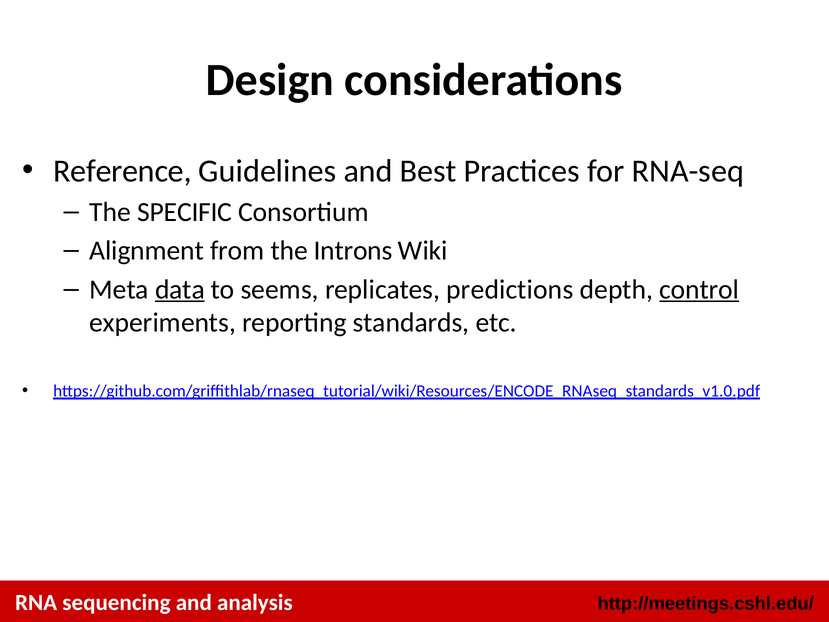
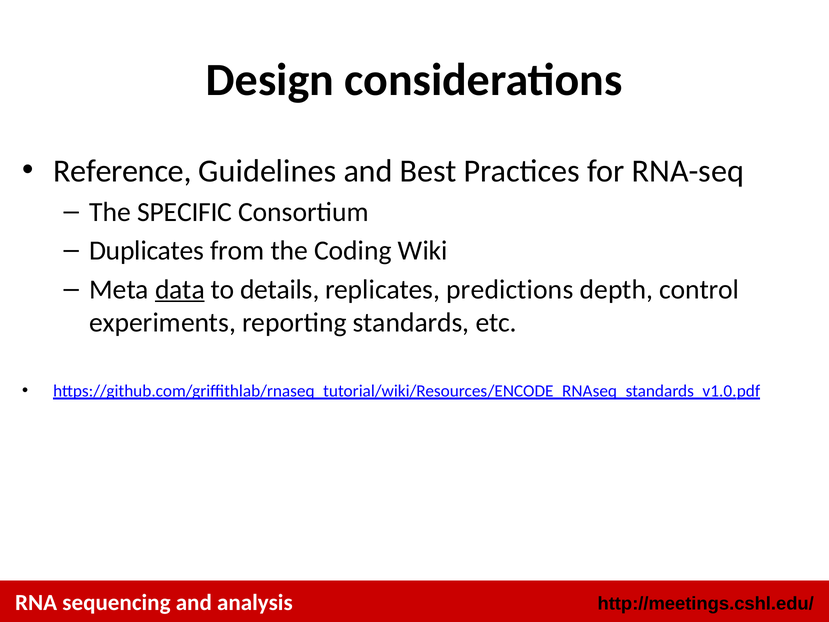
Alignment: Alignment -> Duplicates
Introns: Introns -> Coding
seems: seems -> details
control underline: present -> none
